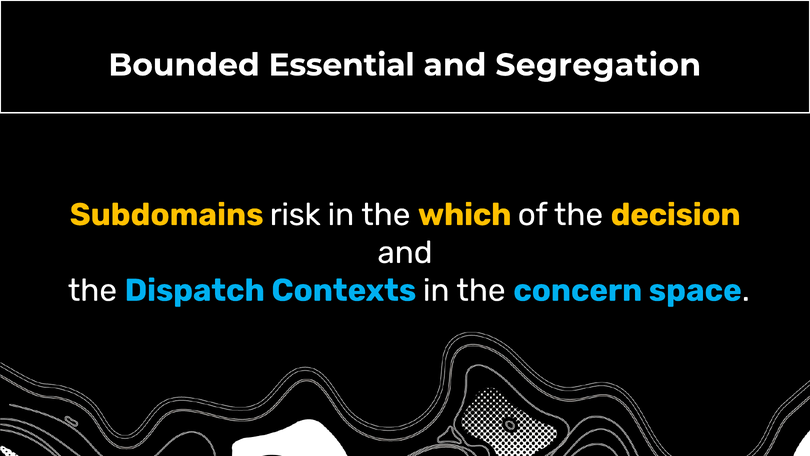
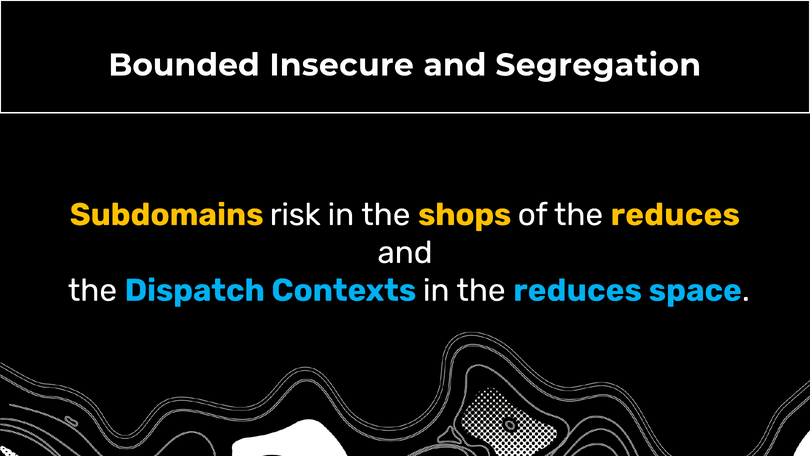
Essential: Essential -> Insecure
which: which -> shops
of the decision: decision -> reduces
in the concern: concern -> reduces
